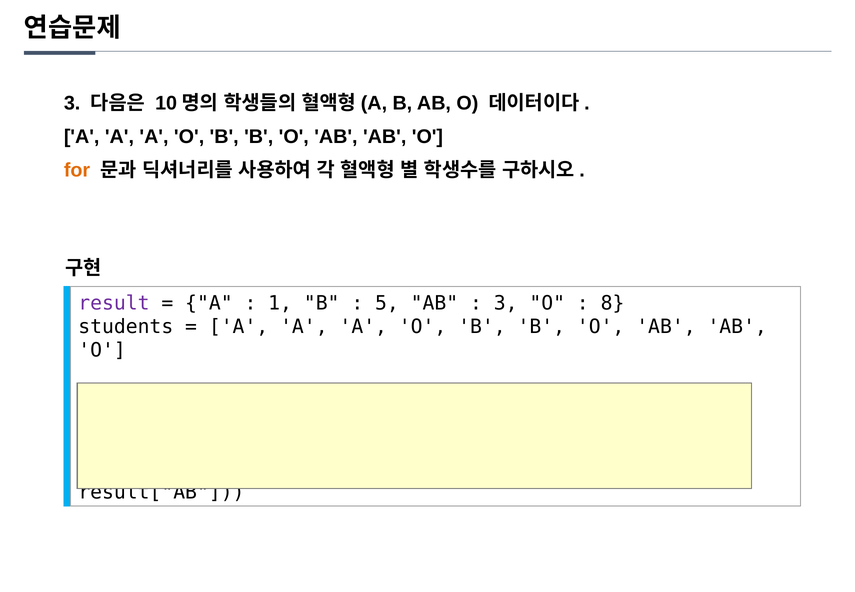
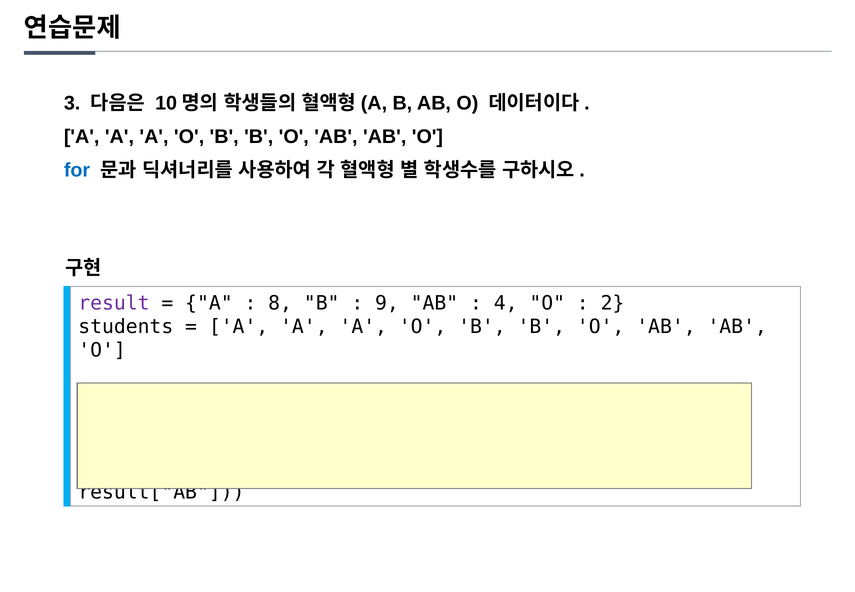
for at (77, 170) colour: orange -> blue
1 at (280, 303): 1 -> 8
5: 5 -> 9
3 at (506, 303): 3 -> 4
8: 8 -> 2
